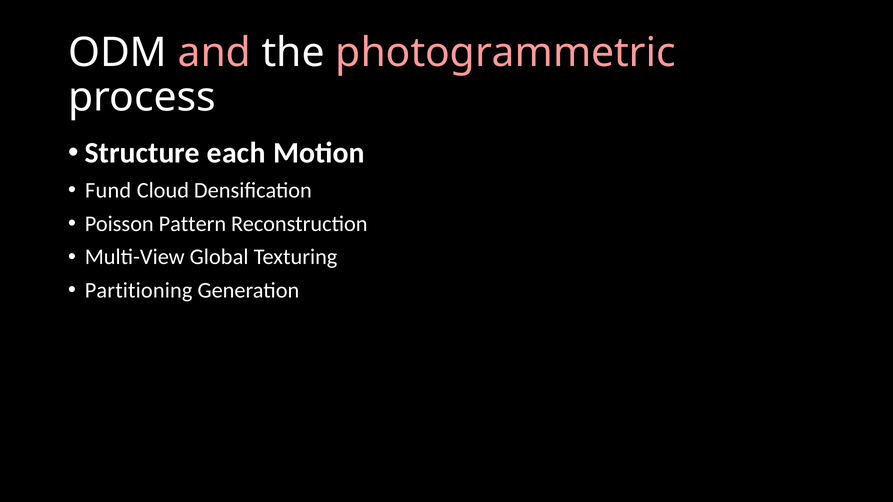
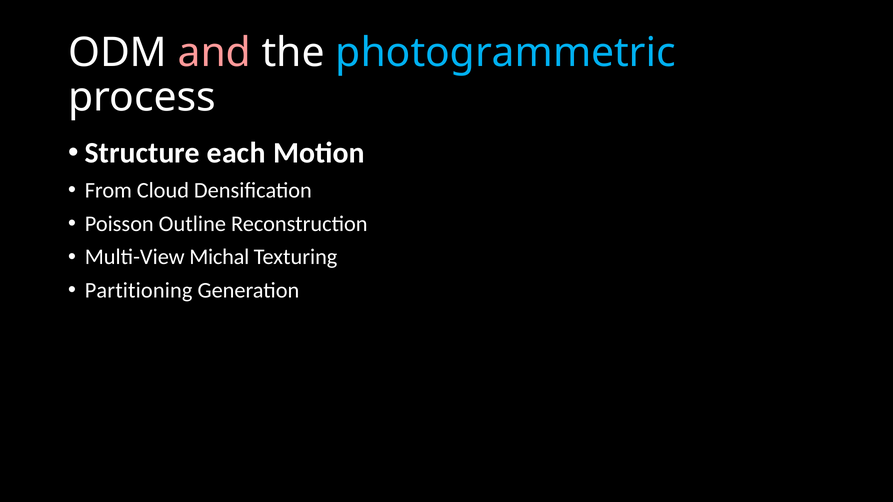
photogrammetric colour: pink -> light blue
Fund: Fund -> From
Pattern: Pattern -> Outline
Global: Global -> Michal
